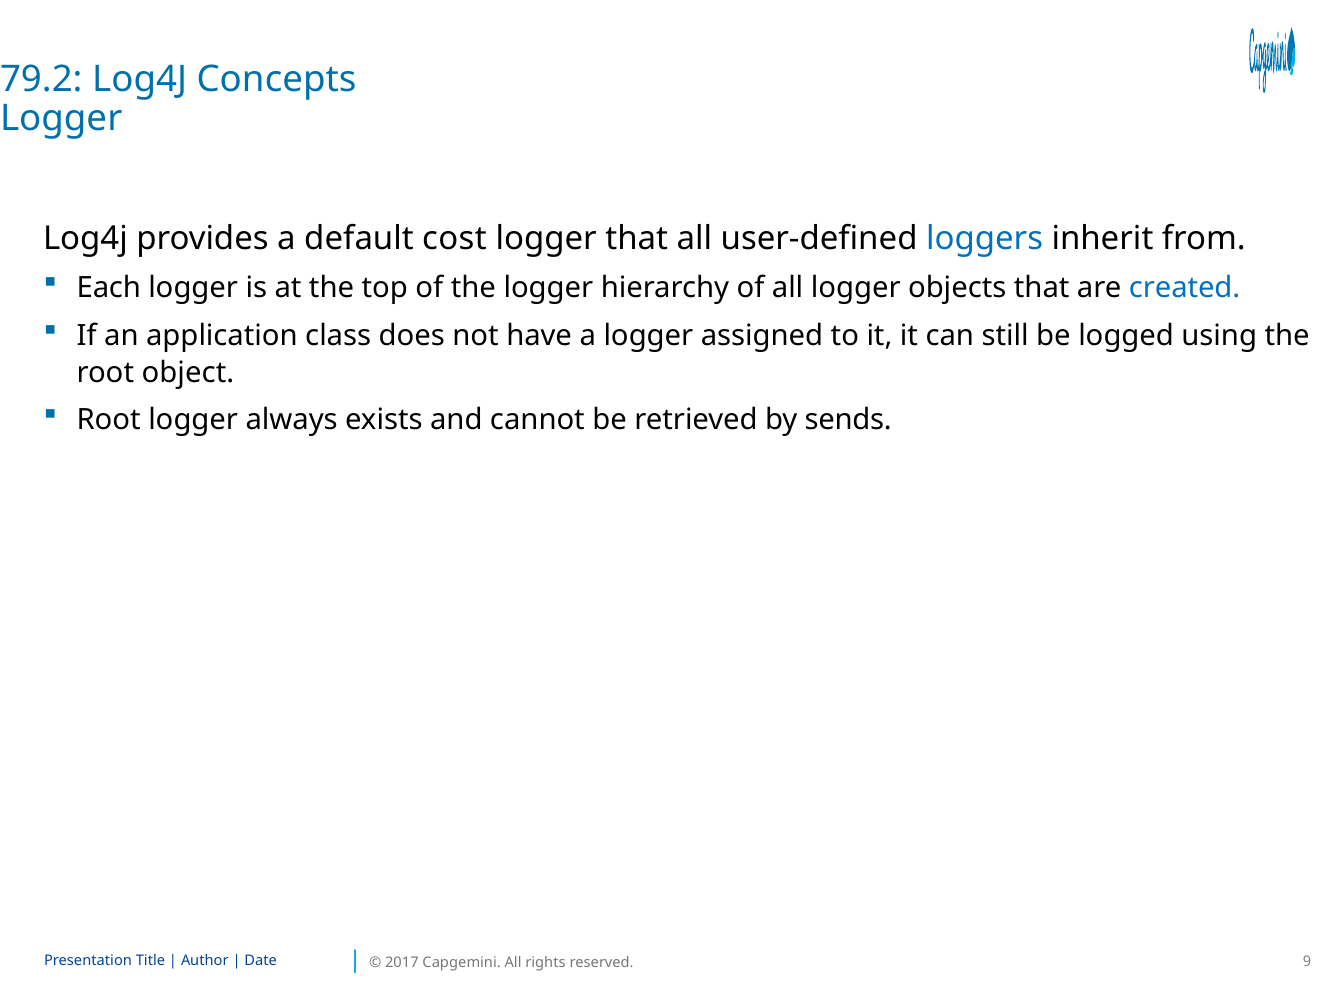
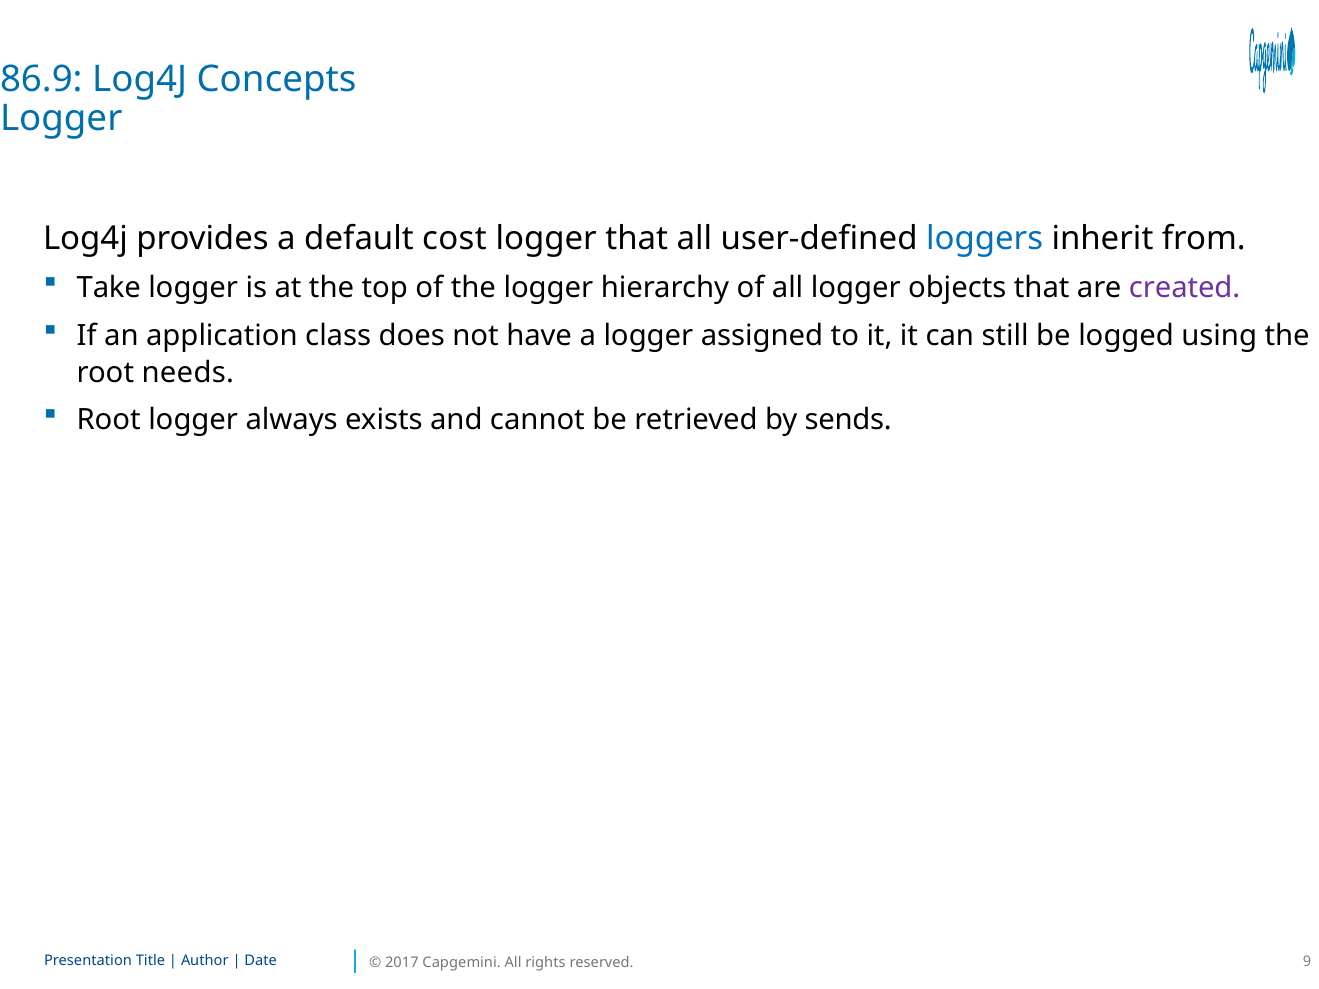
79.2: 79.2 -> 86.9
Each: Each -> Take
created colour: blue -> purple
object: object -> needs
